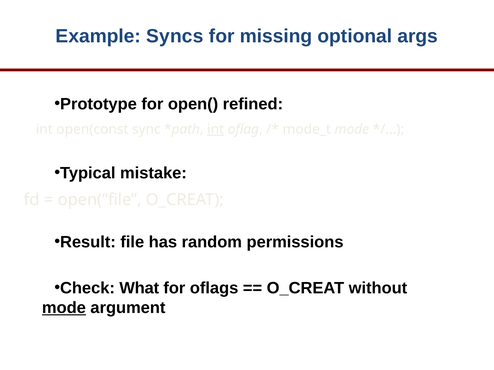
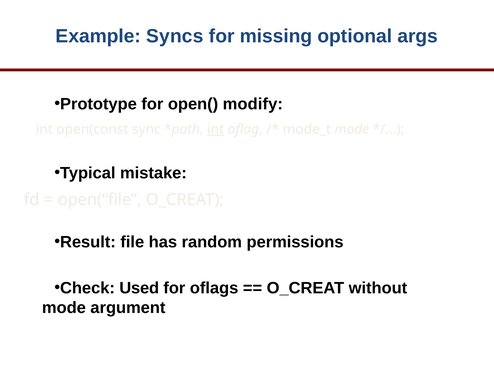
refined: refined -> modify
What: What -> Used
mode at (64, 308) underline: present -> none
